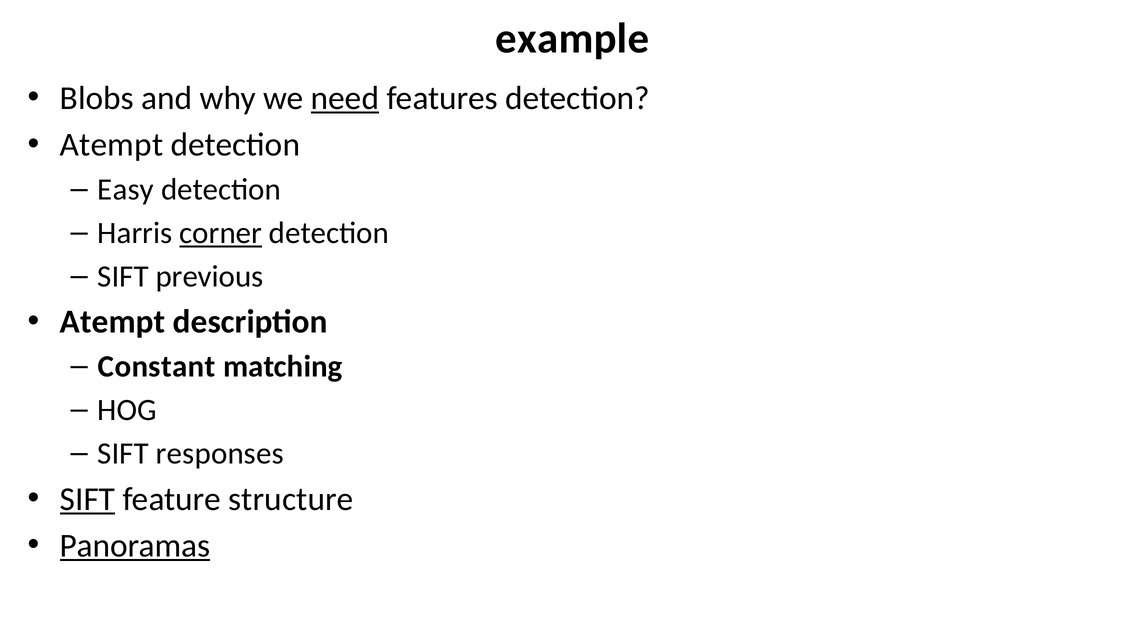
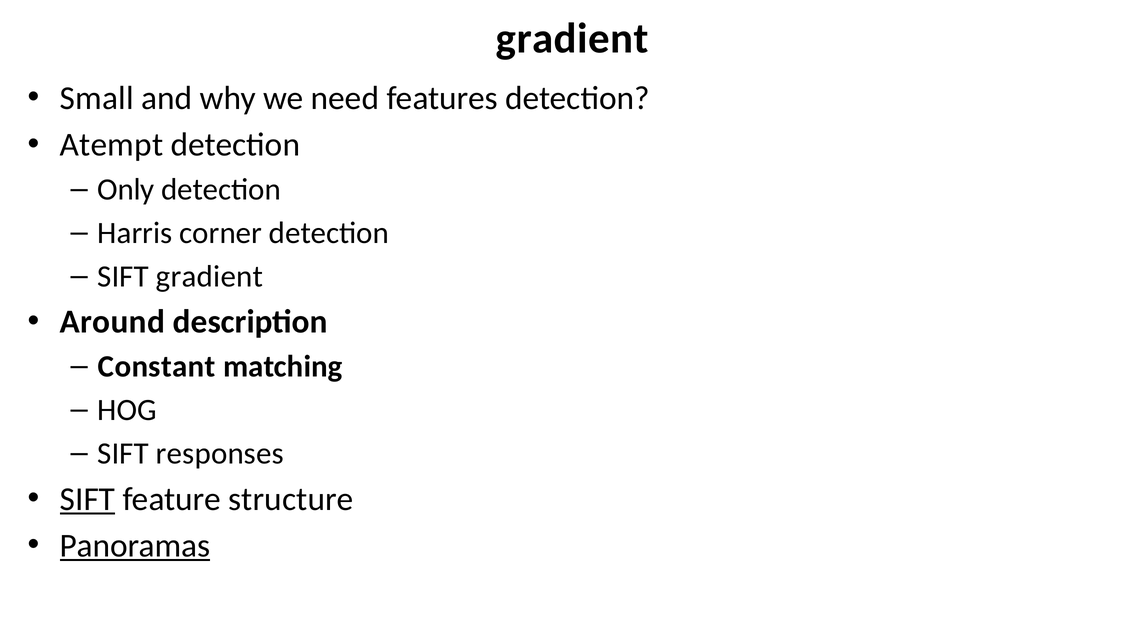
example at (572, 39): example -> gradient
Blobs: Blobs -> Small
need underline: present -> none
Easy: Easy -> Only
corner underline: present -> none
SIFT previous: previous -> gradient
Atempt at (113, 322): Atempt -> Around
